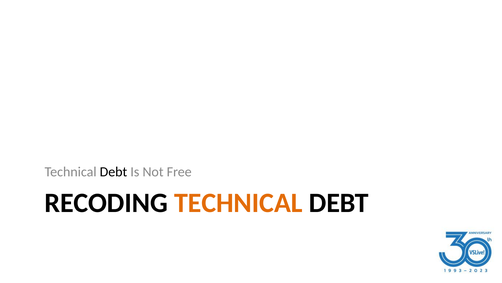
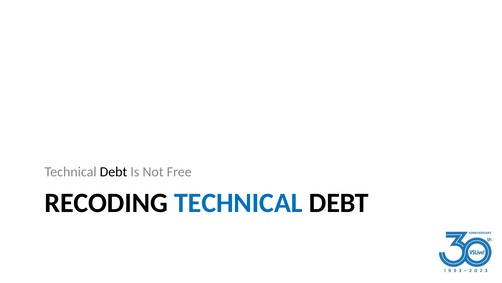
TECHNICAL at (238, 203) colour: orange -> blue
